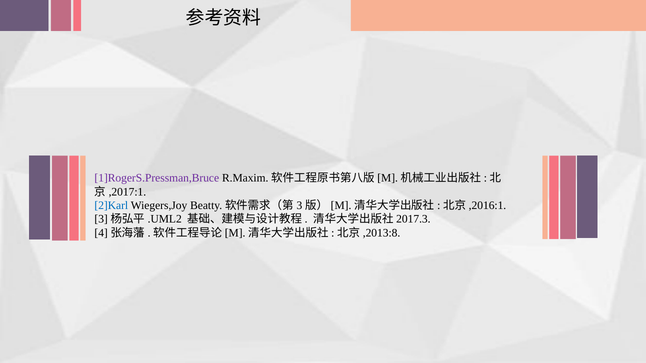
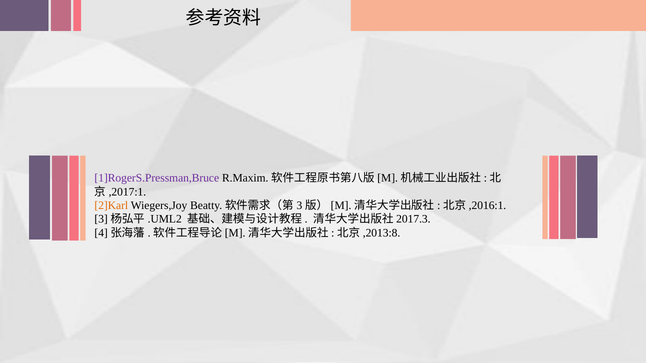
2]Karl colour: blue -> orange
